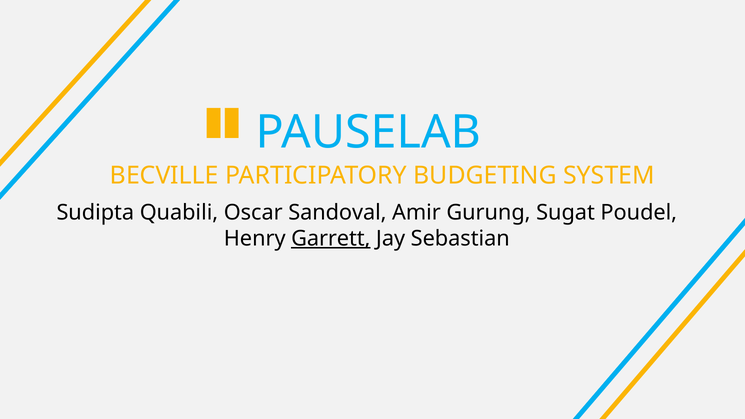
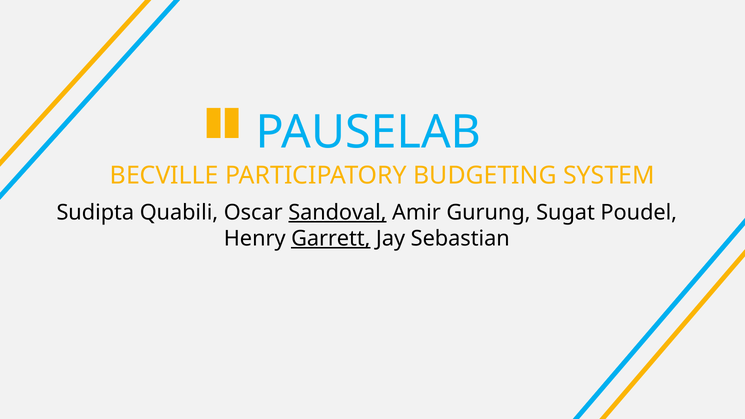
Sandoval underline: none -> present
